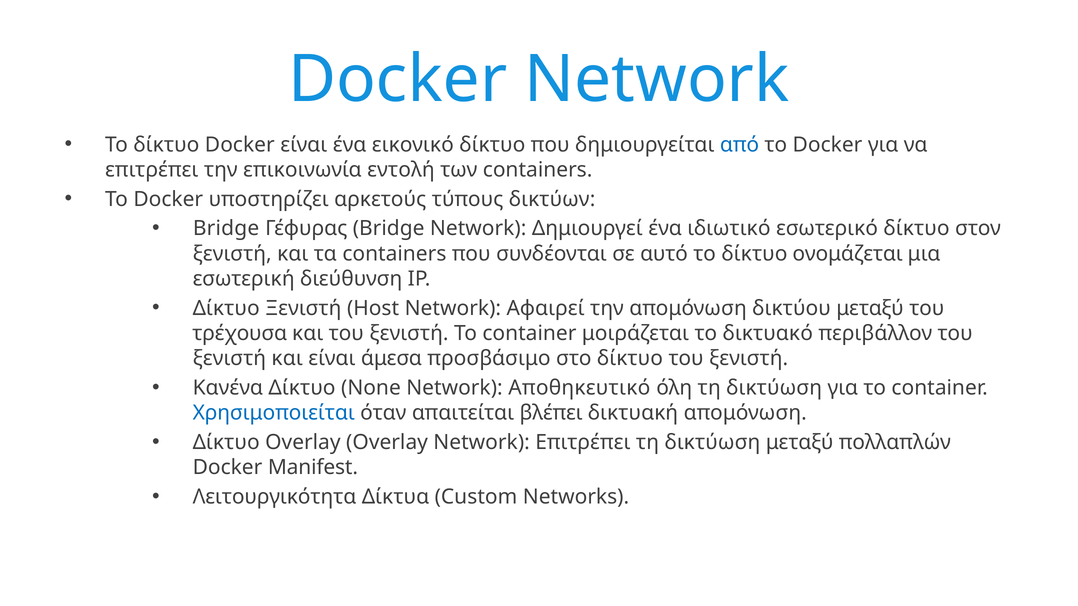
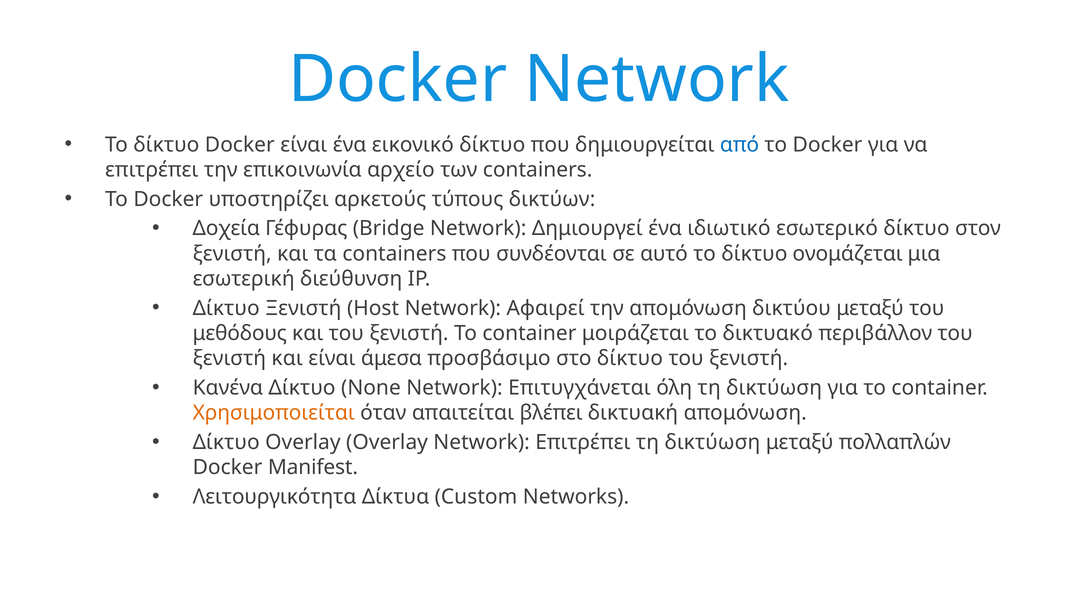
εντολή: εντολή -> αρχείο
Bridge at (226, 229): Bridge -> Δοχεία
τρέχουσα: τρέχουσα -> μεθόδους
Αποθηκευτικό: Αποθηκευτικό -> Επιτυγχάνεται
Χρησιμοποιείται colour: blue -> orange
